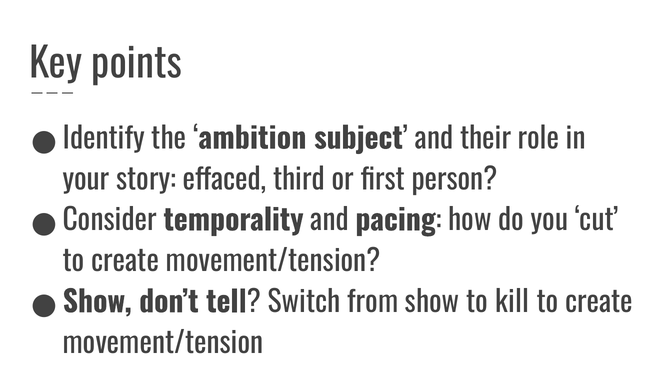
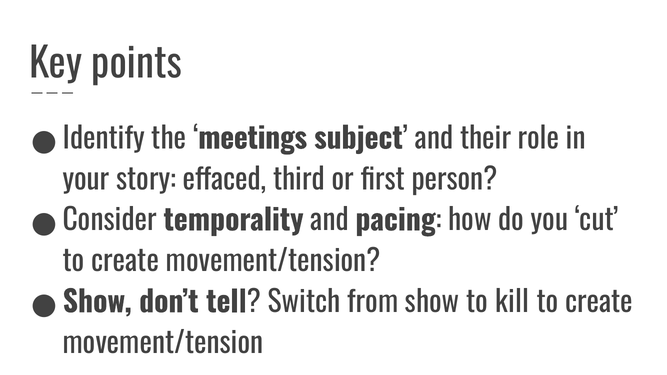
ambition: ambition -> meetings
